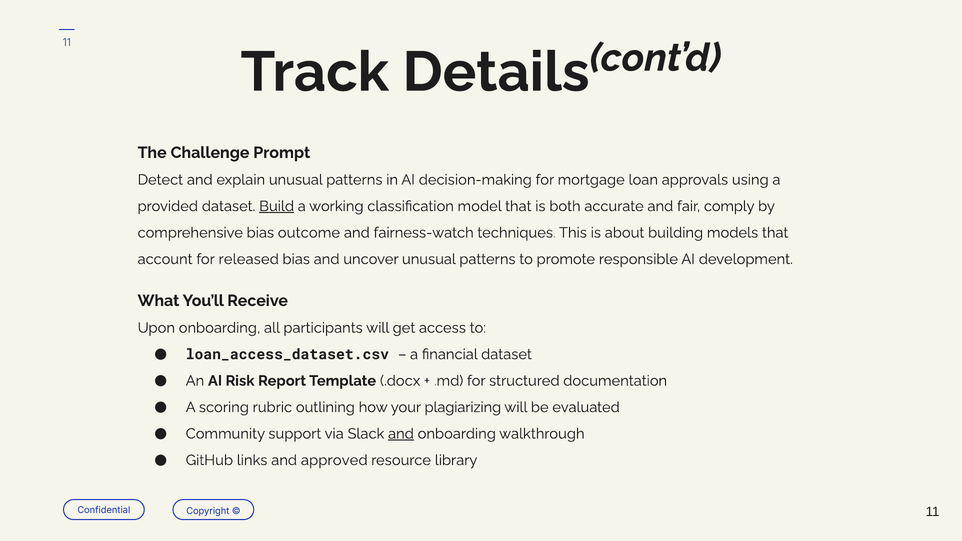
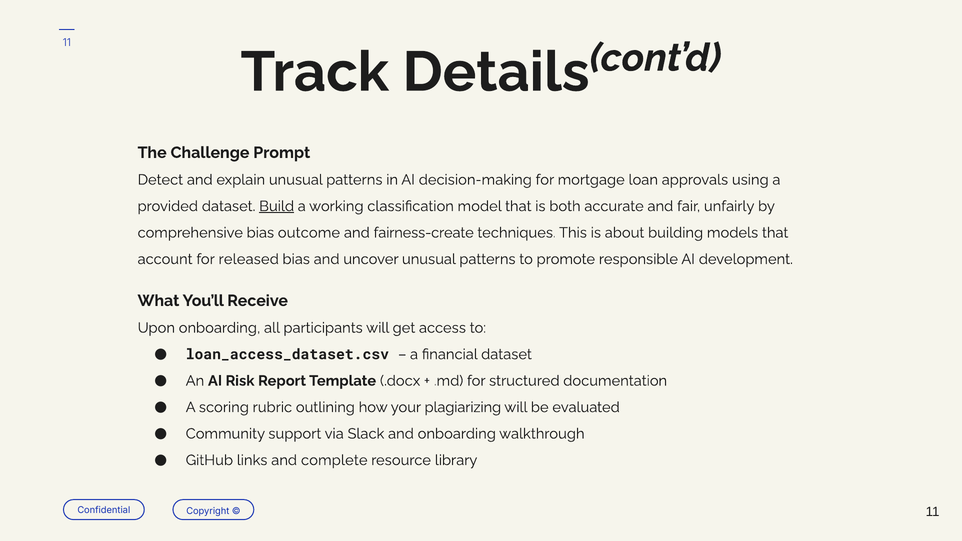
comply: comply -> unfairly
fairness-watch: fairness-watch -> fairness-create
and at (401, 434) underline: present -> none
approved: approved -> complete
